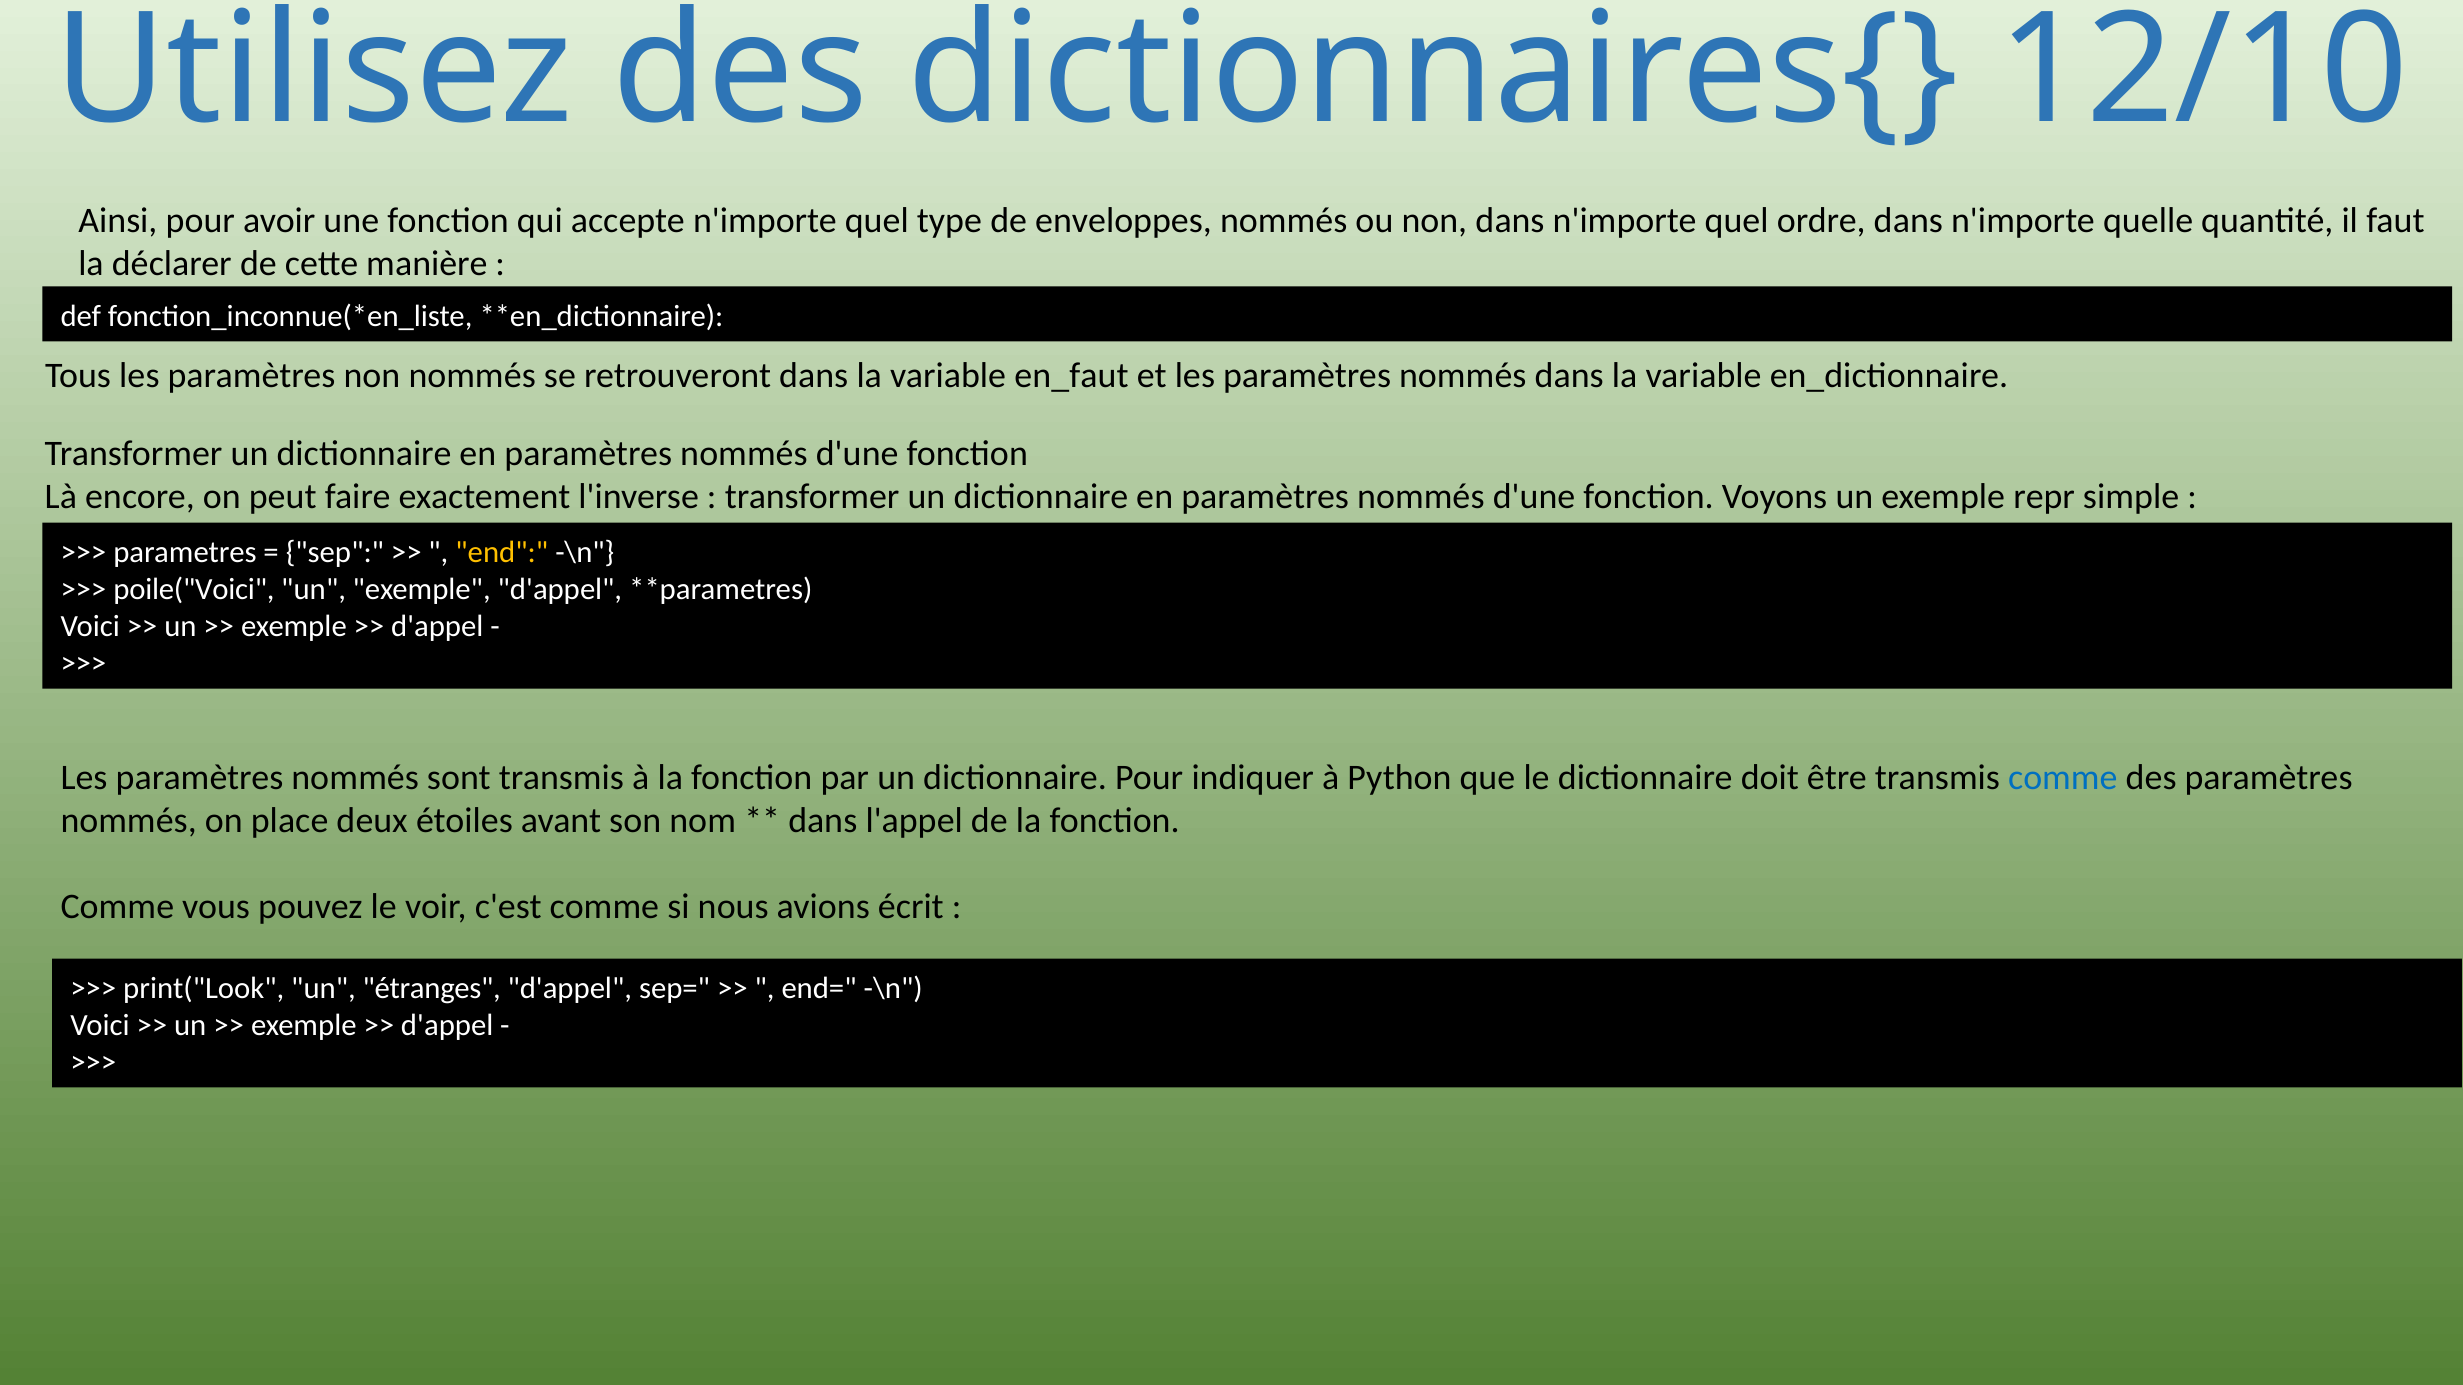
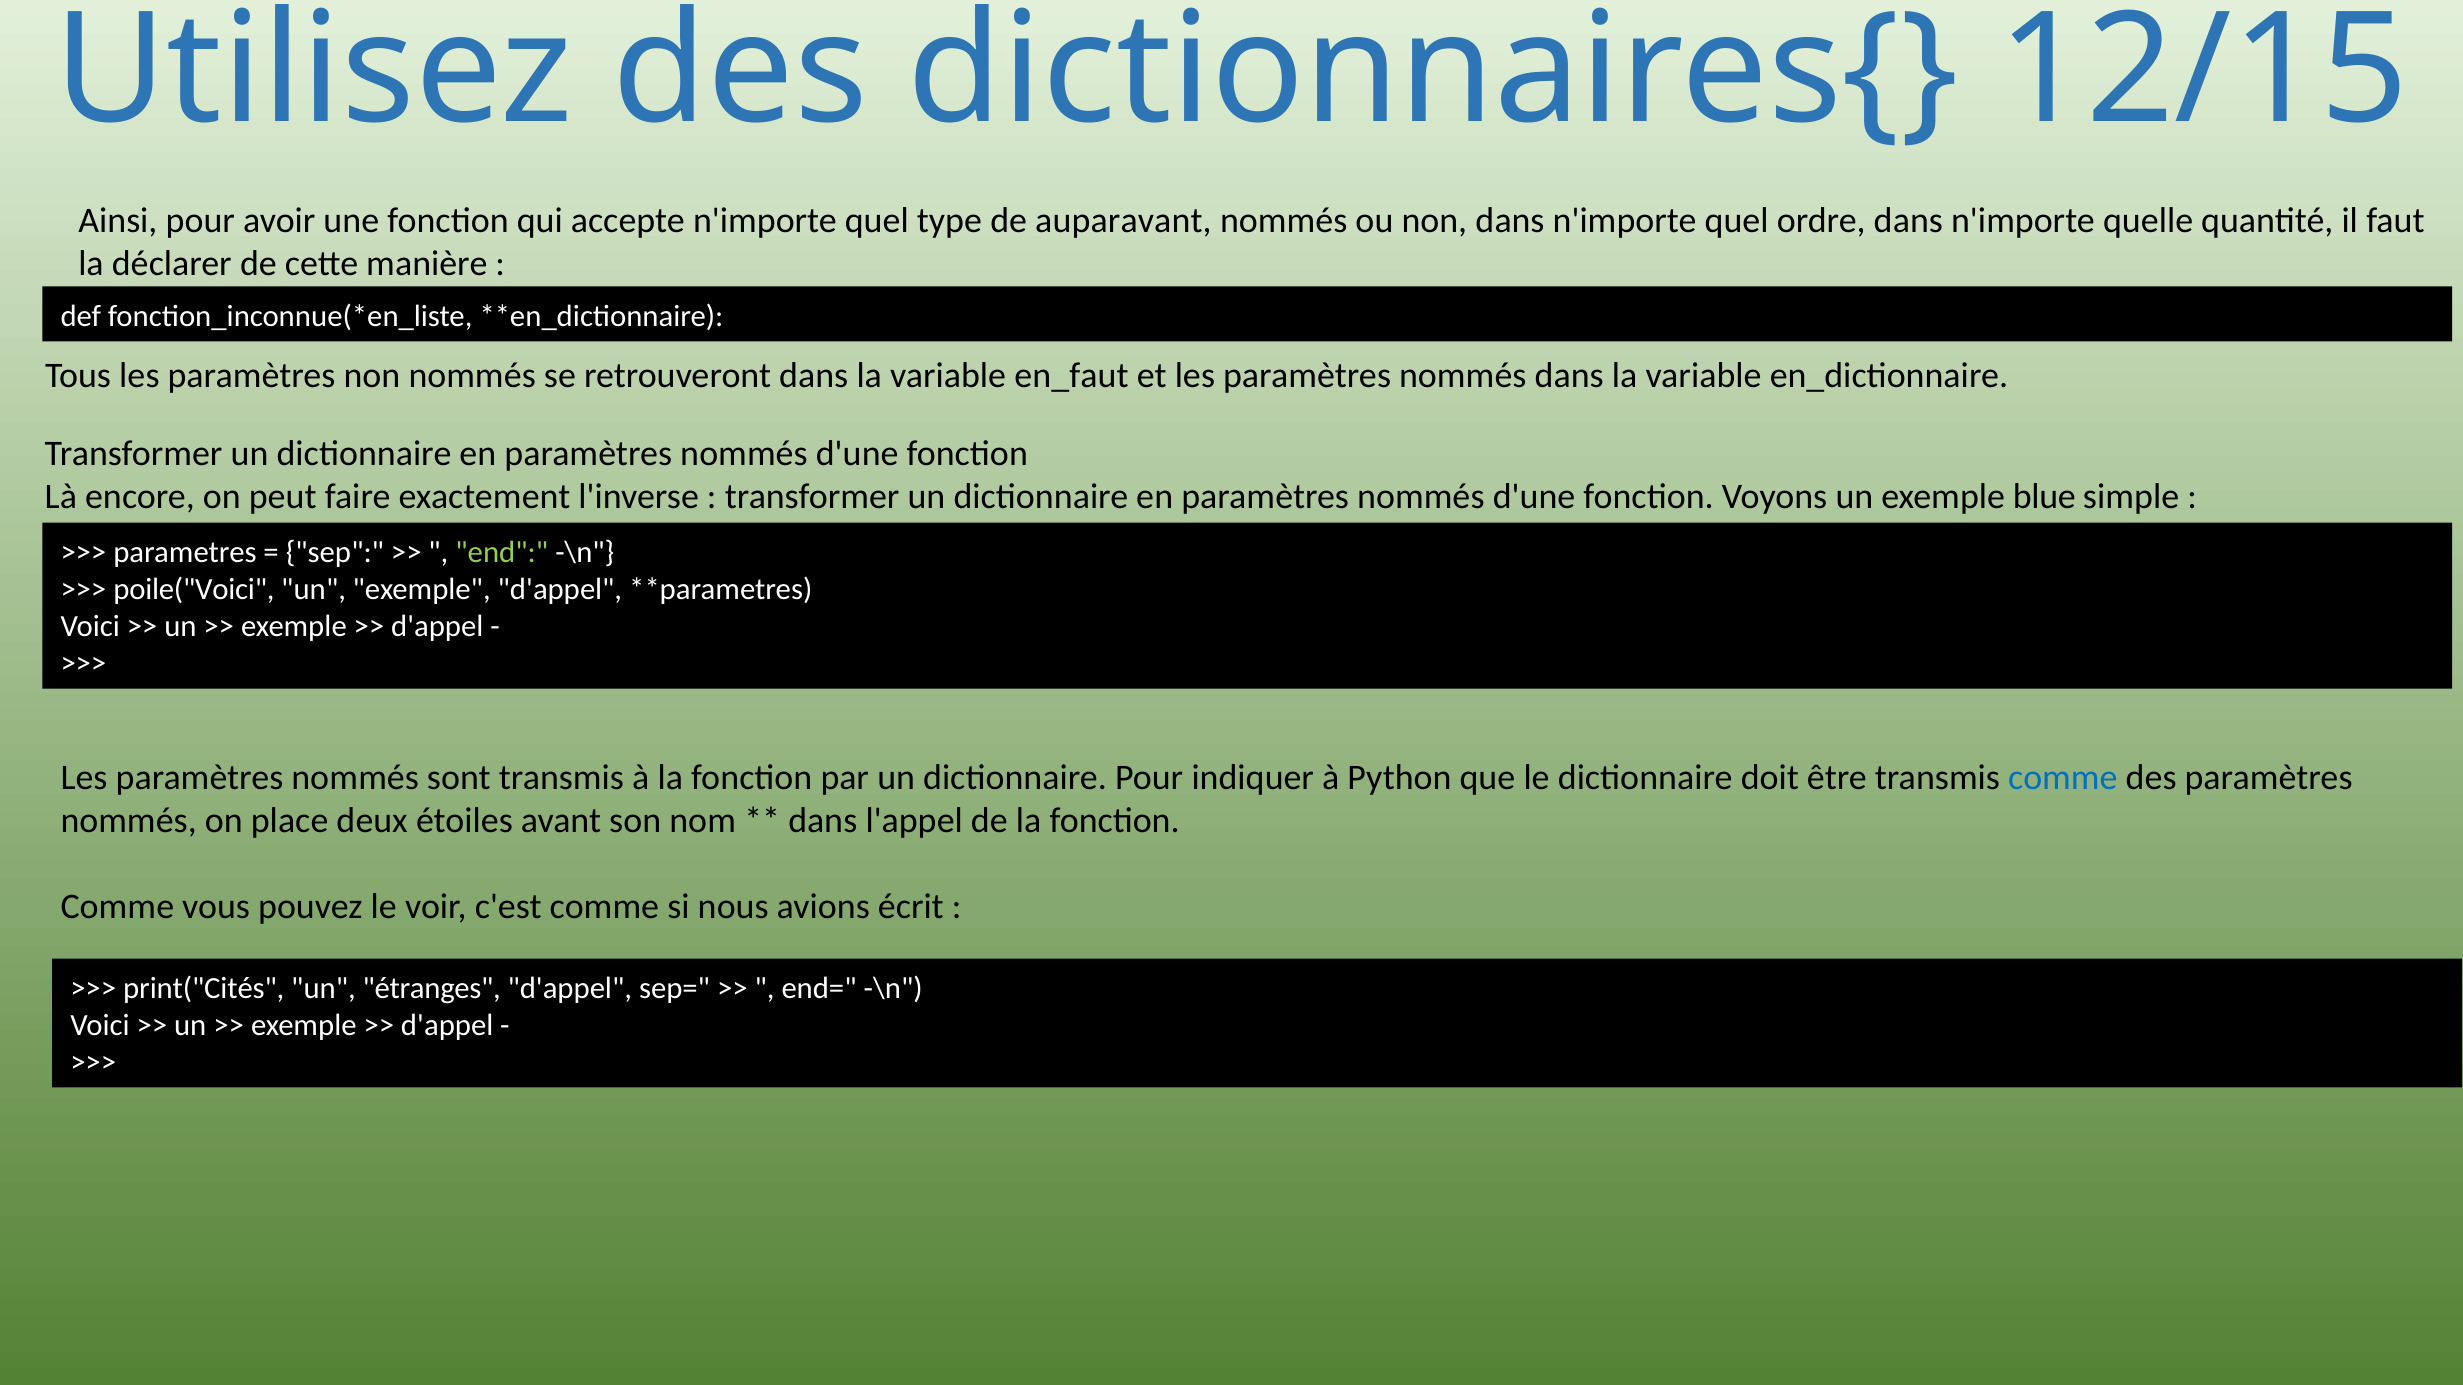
12/10: 12/10 -> 12/15
enveloppes: enveloppes -> auparavant
repr: repr -> blue
end colour: yellow -> light green
print("Look: print("Look -> print("Cités
